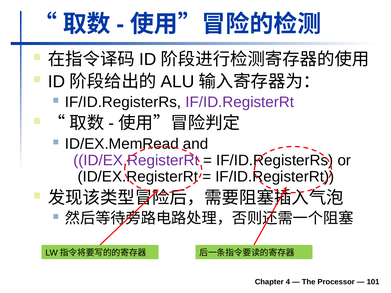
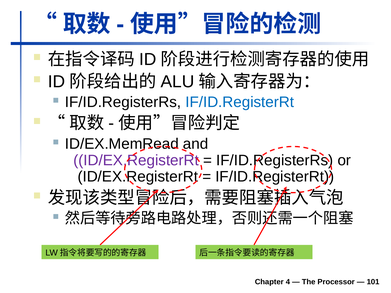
IF/ID.RegisterRt at (240, 102) colour: purple -> blue
